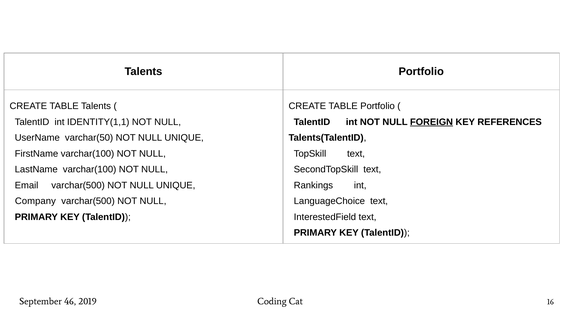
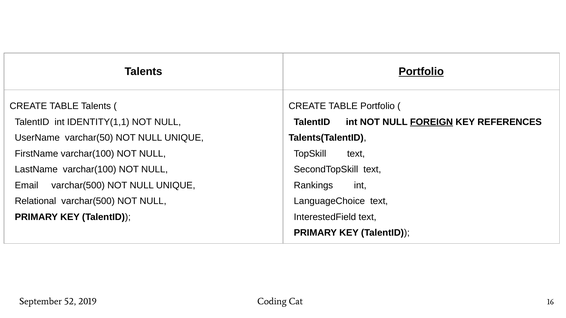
Portfolio at (421, 72) underline: none -> present
Company: Company -> Relational
46: 46 -> 52
